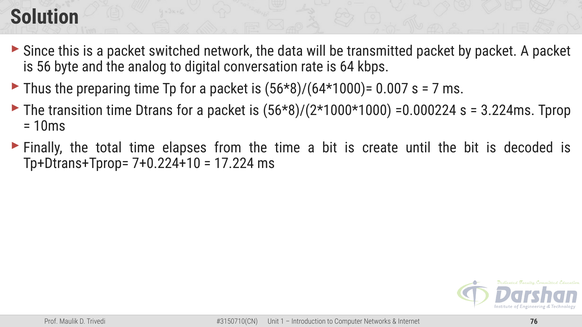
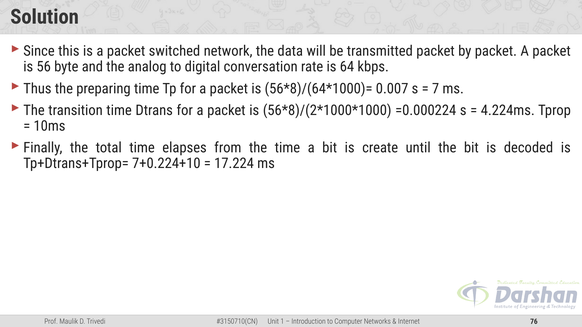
3.224ms: 3.224ms -> 4.224ms
